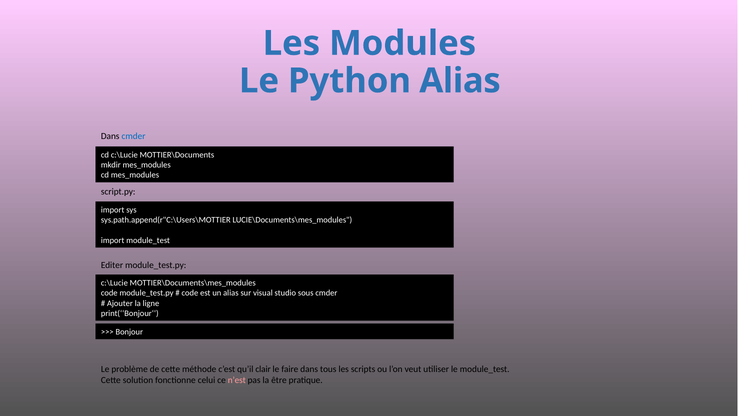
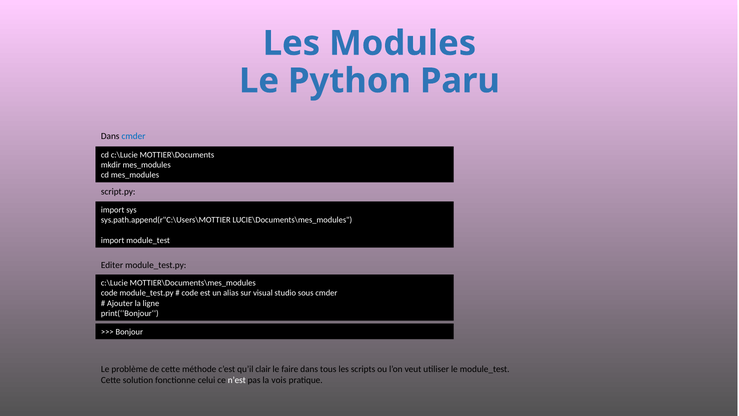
Python Alias: Alias -> Paru
n’est colour: pink -> white
être: être -> vois
